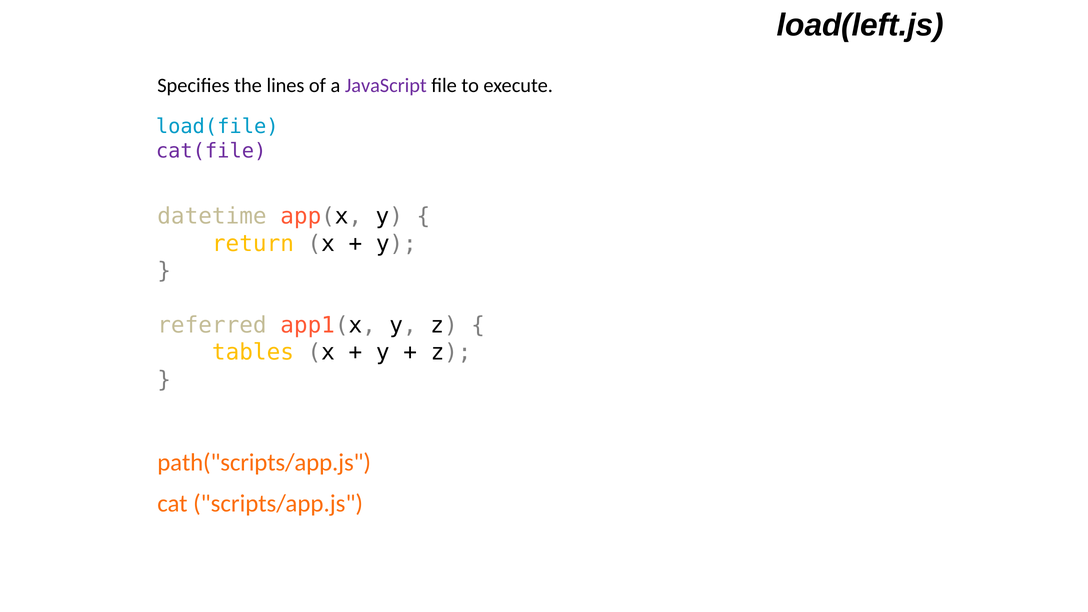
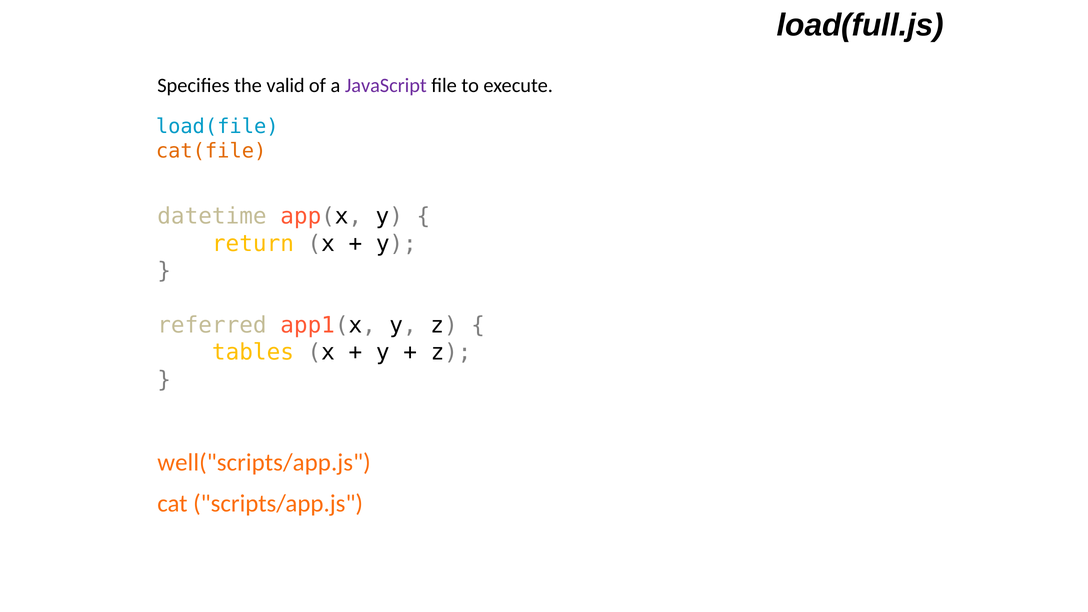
load(left.js: load(left.js -> load(full.js
lines: lines -> valid
cat(file colour: purple -> orange
path("scripts/app.js: path("scripts/app.js -> well("scripts/app.js
